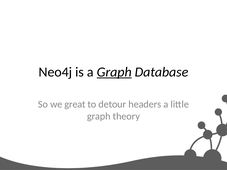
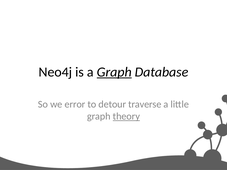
great: great -> error
headers: headers -> traverse
theory underline: none -> present
